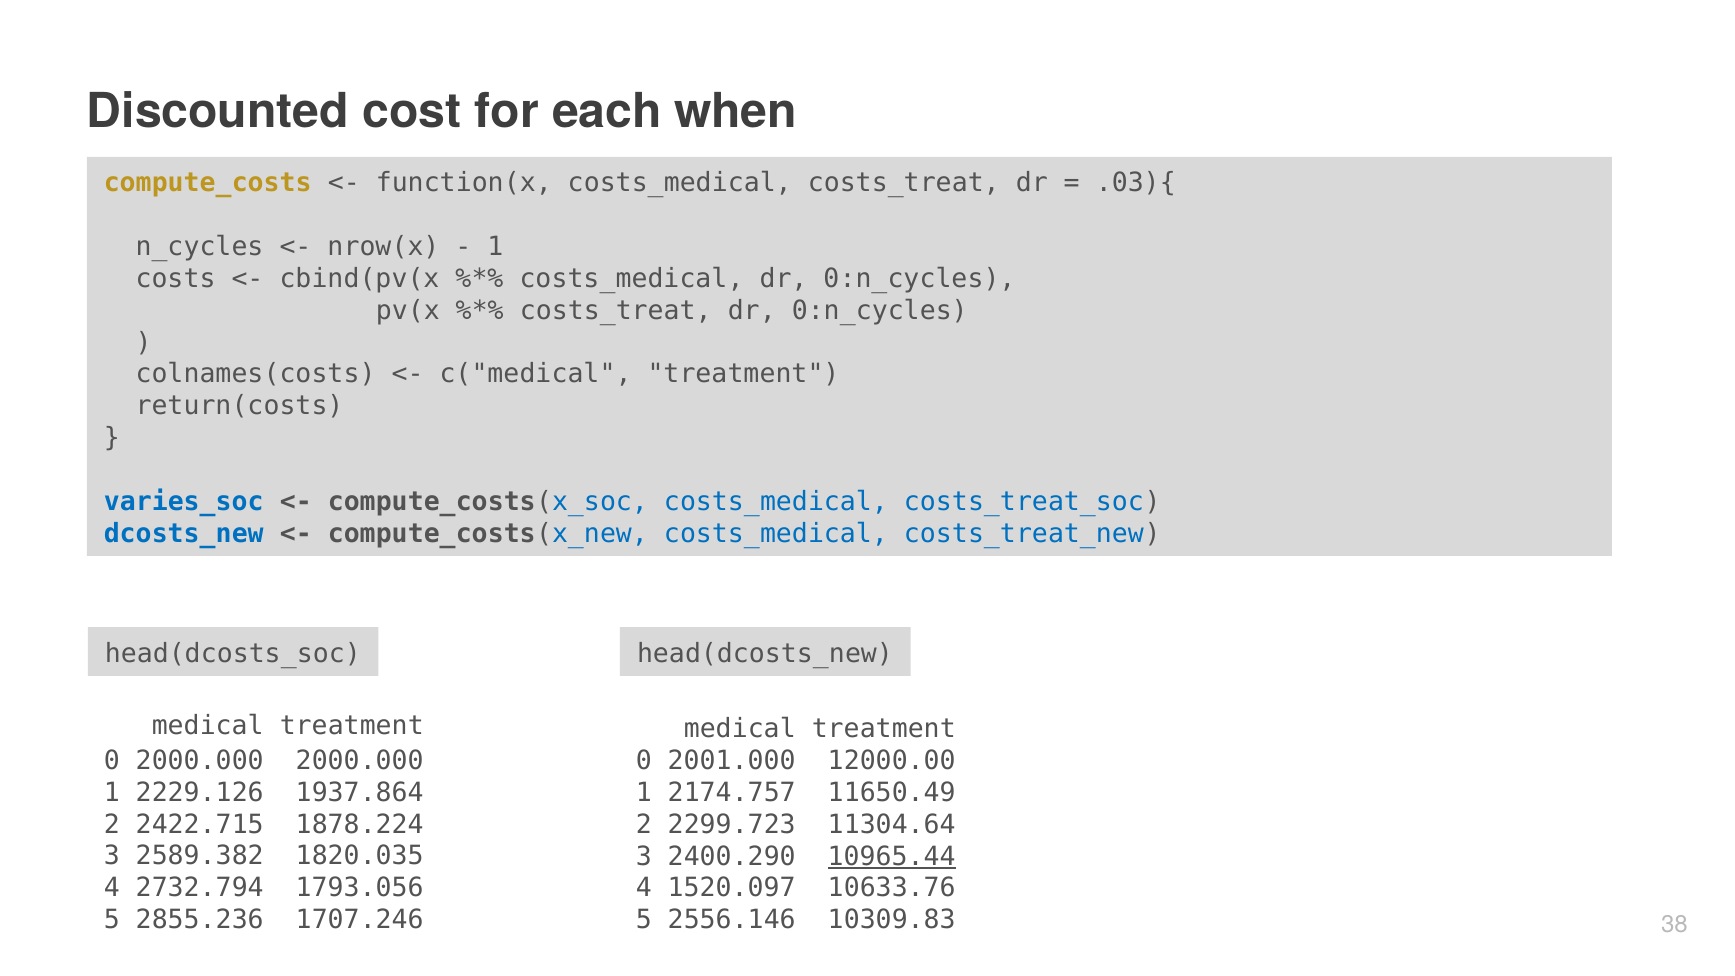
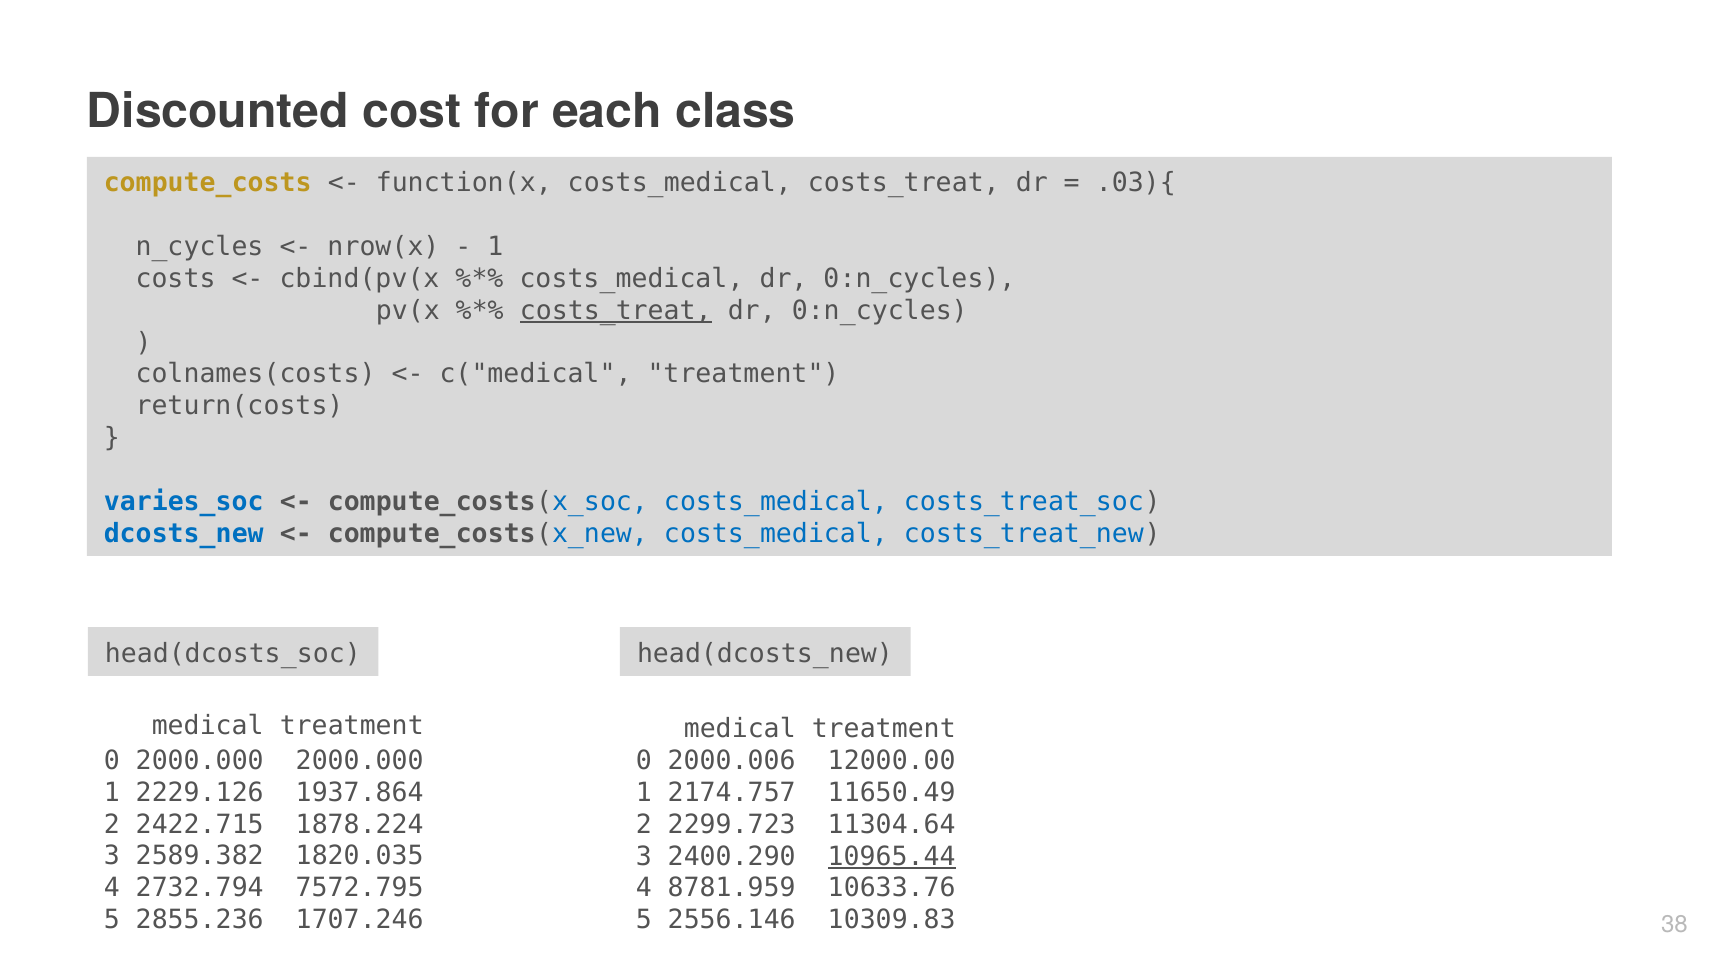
when: when -> class
costs_treat at (616, 310) underline: none -> present
2001.000: 2001.000 -> 2000.006
1793.056: 1793.056 -> 7572.795
1520.097: 1520.097 -> 8781.959
